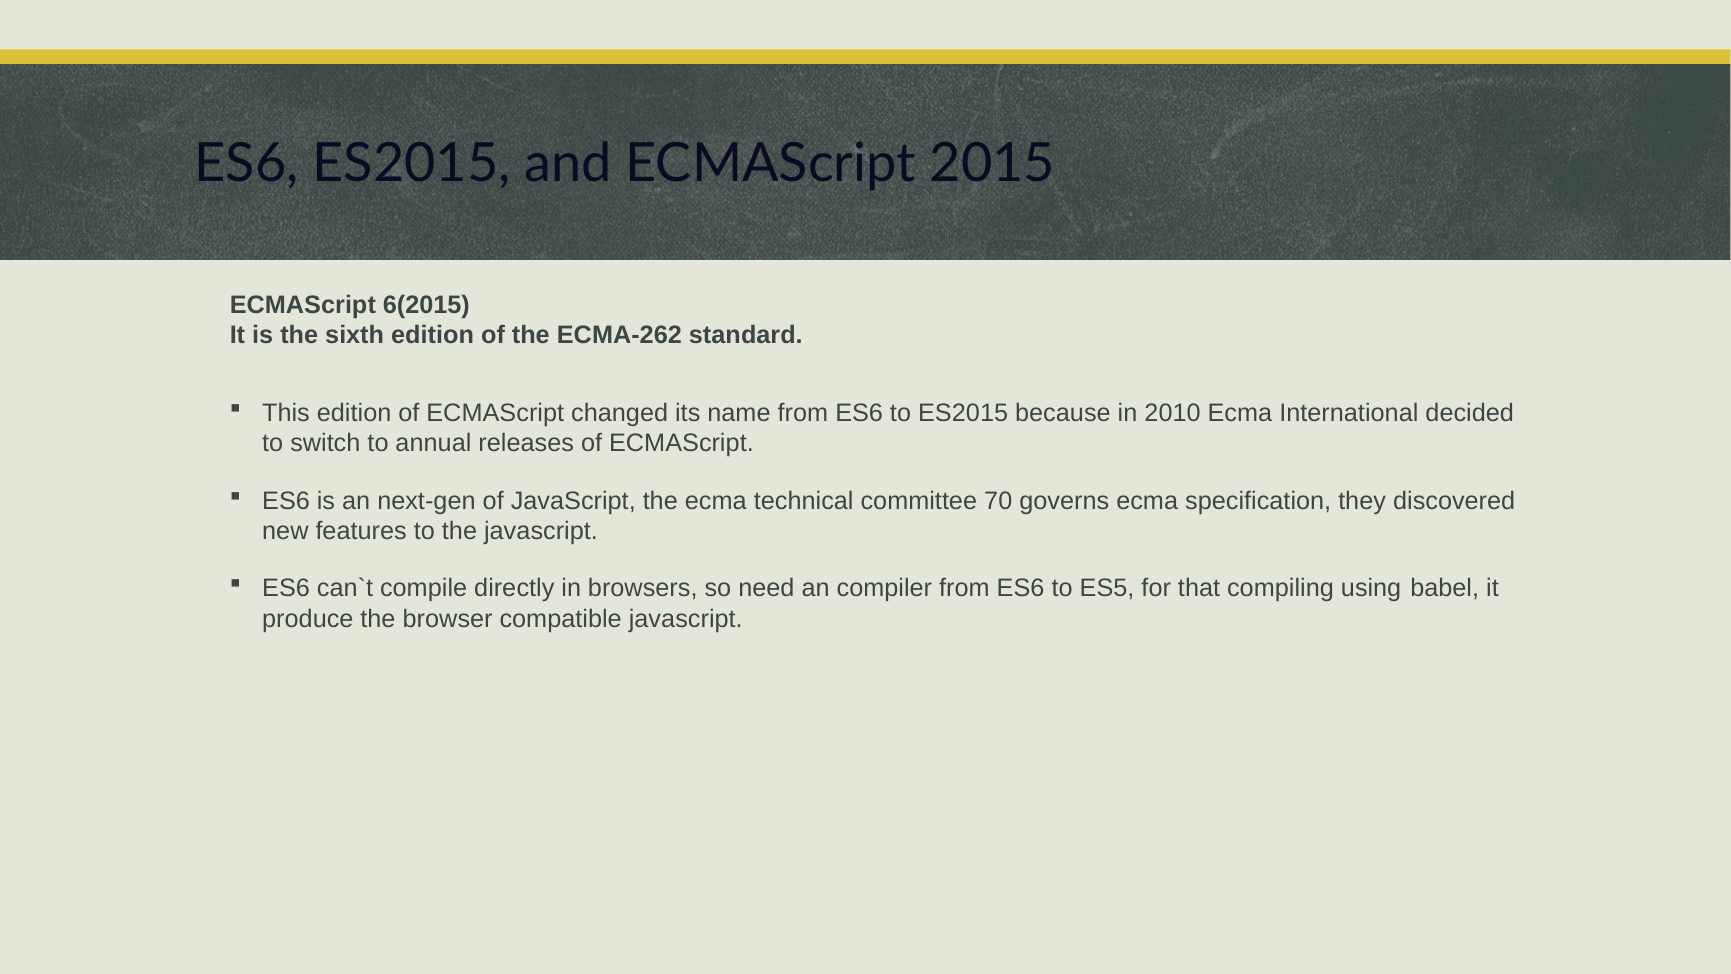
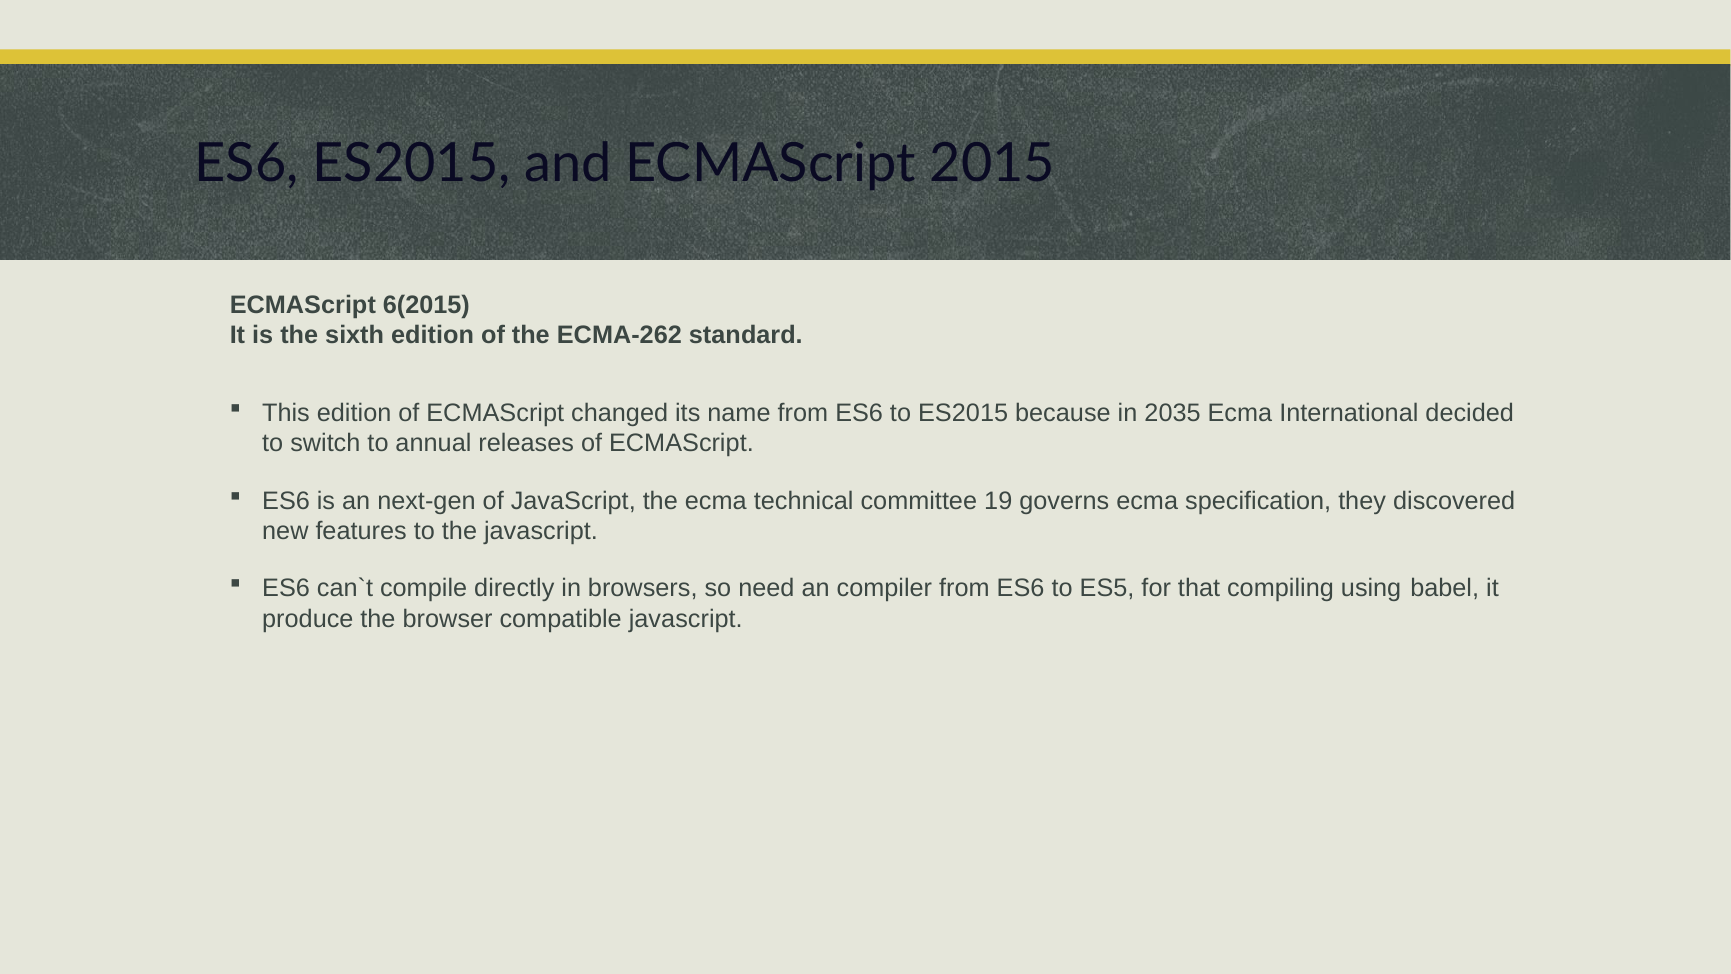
2010: 2010 -> 2035
70: 70 -> 19
